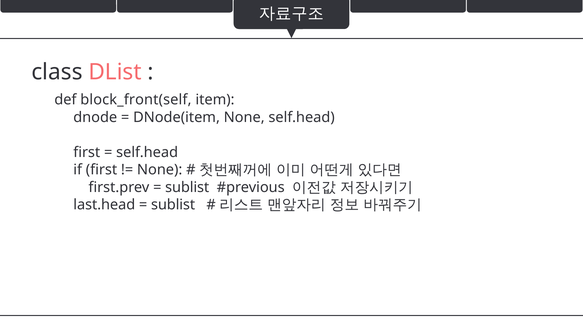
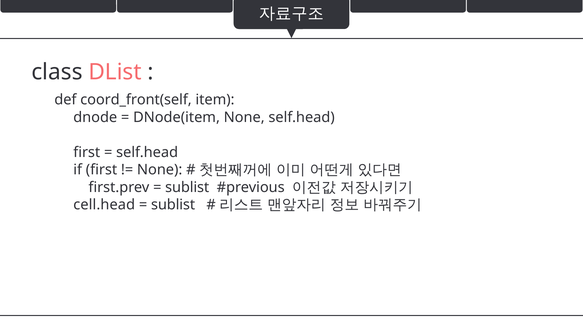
block_front(self: block_front(self -> coord_front(self
last.head: last.head -> cell.head
